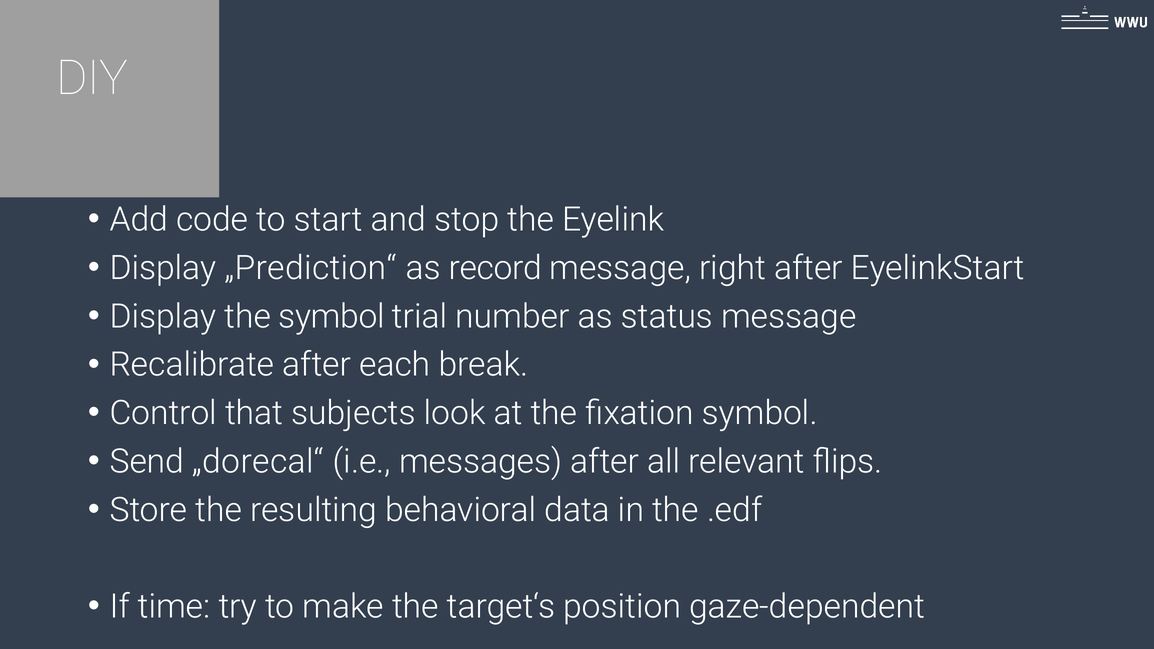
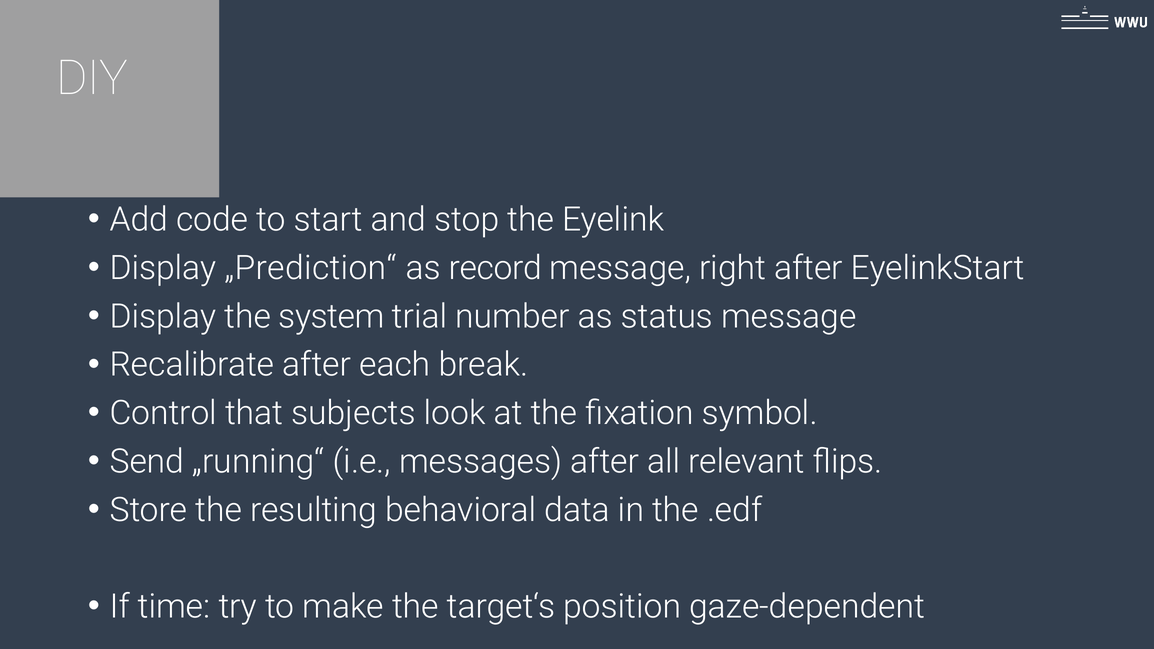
the symbol: symbol -> system
„dorecal“: „dorecal“ -> „running“
